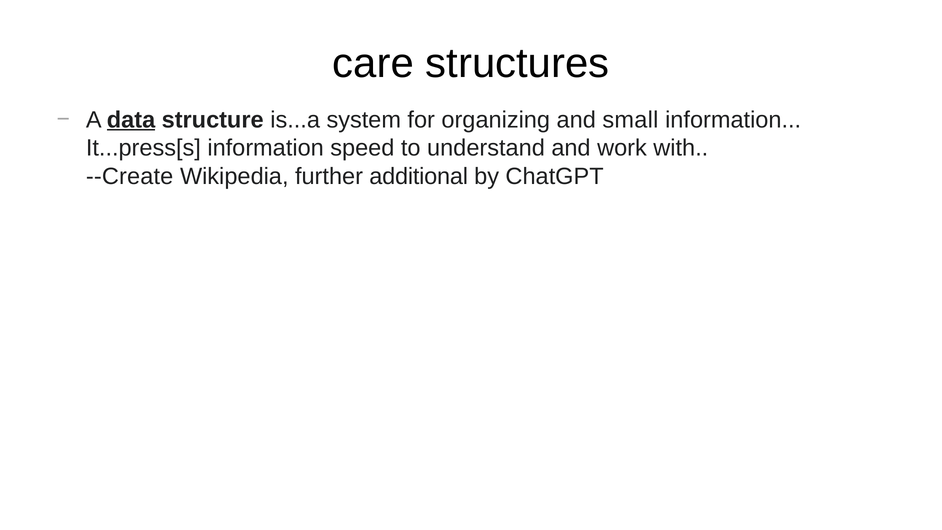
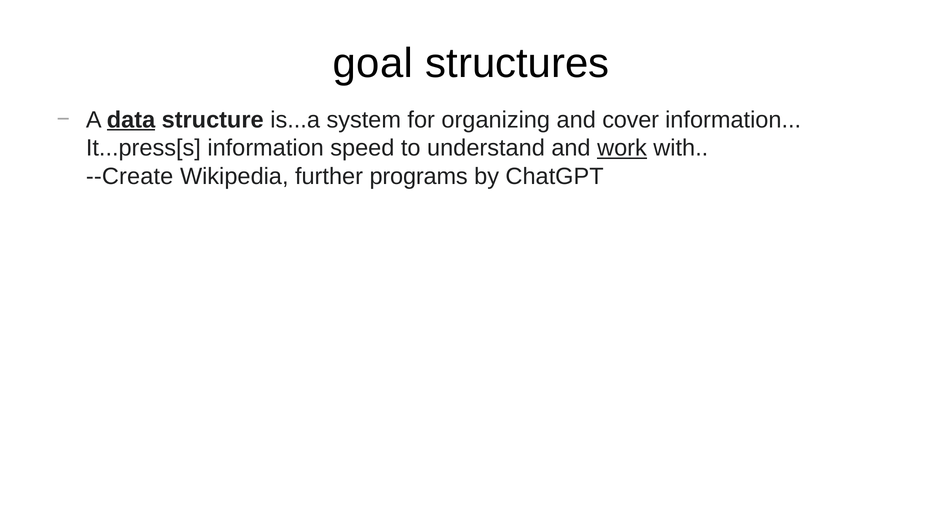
care: care -> goal
small: small -> cover
work underline: none -> present
additional: additional -> programs
